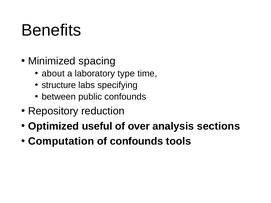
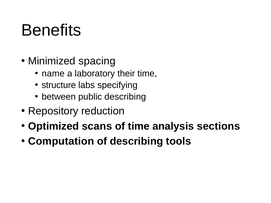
about: about -> name
type: type -> their
public confounds: confounds -> describing
useful: useful -> scans
of over: over -> time
of confounds: confounds -> describing
